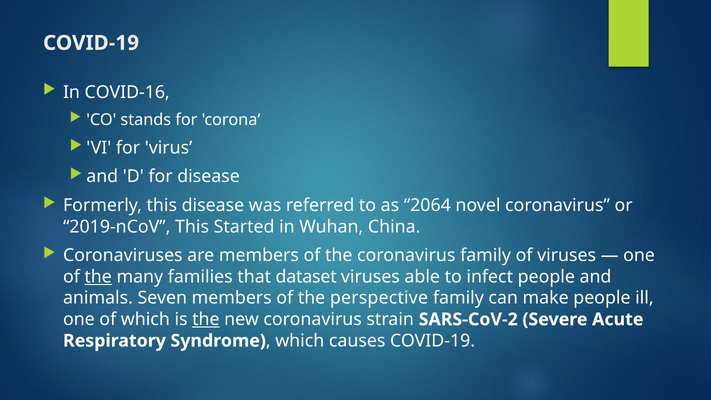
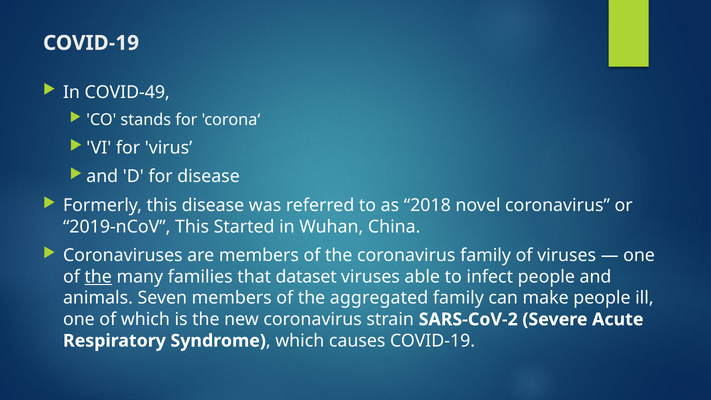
COVID-16: COVID-16 -> COVID-49
2064: 2064 -> 2018
perspective: perspective -> aggregated
the at (206, 319) underline: present -> none
